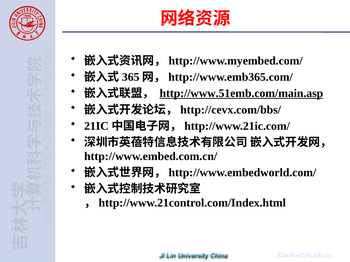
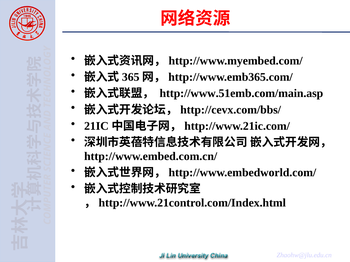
http://www.51emb.com/main.asp underline: present -> none
